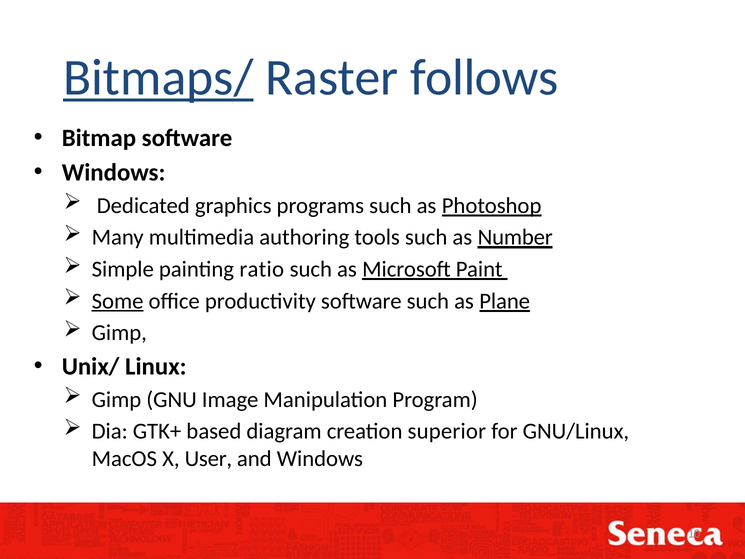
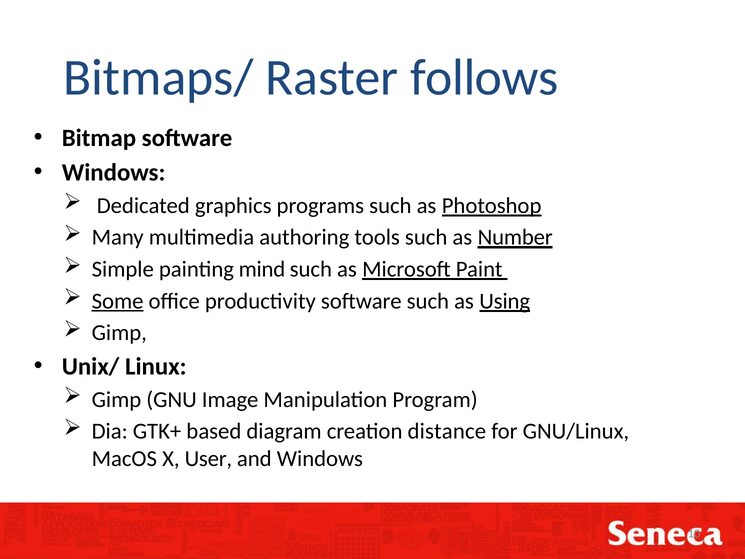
Bitmaps/ underline: present -> none
ratio: ratio -> mind
Plane: Plane -> Using
superior: superior -> distance
